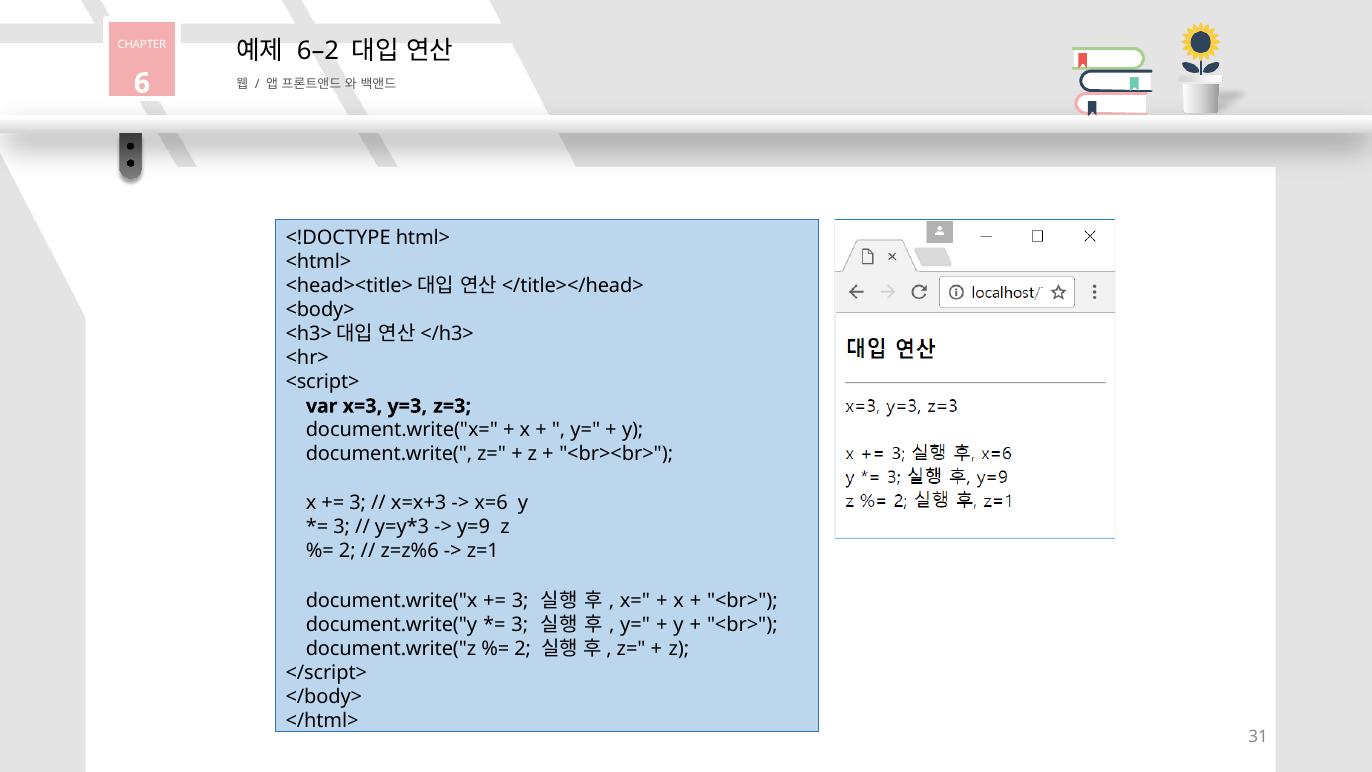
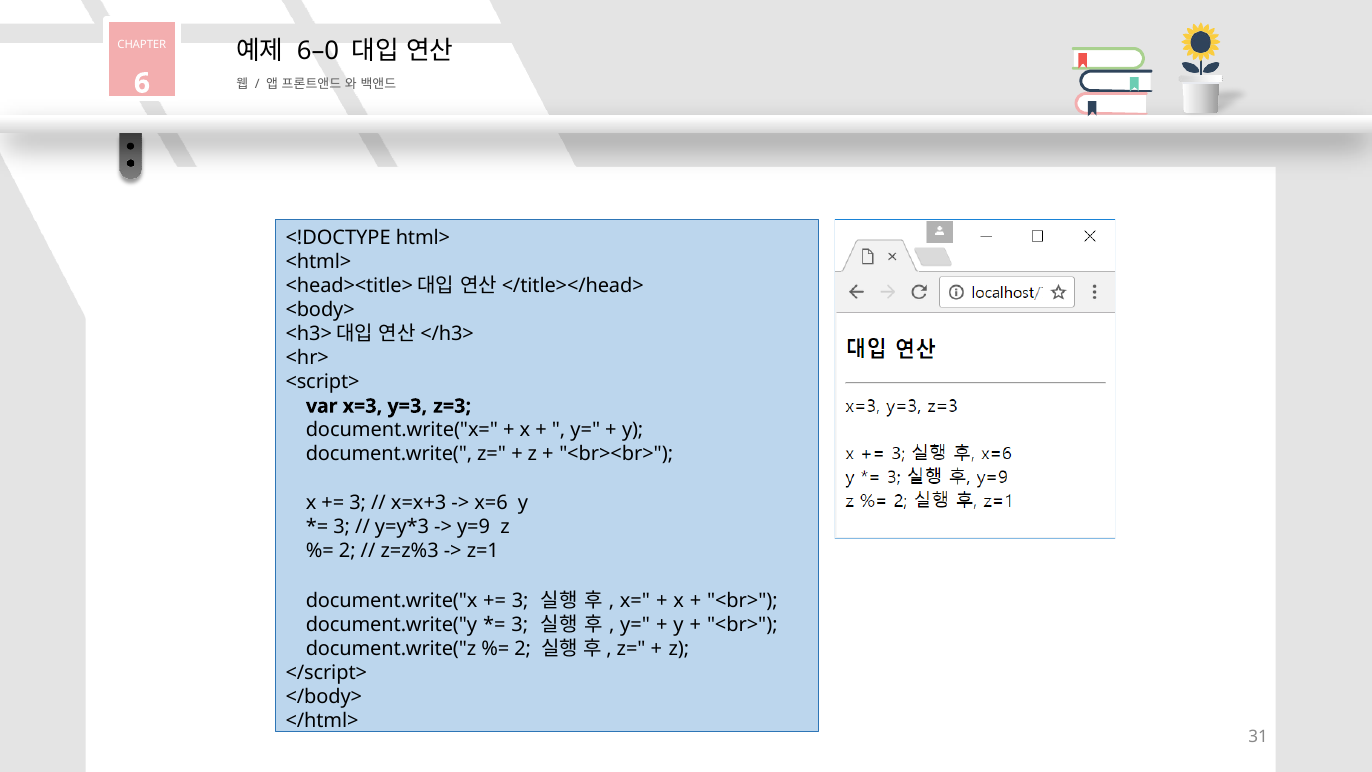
6–2: 6–2 -> 6–0
z=z%6: z=z%6 -> z=z%3
